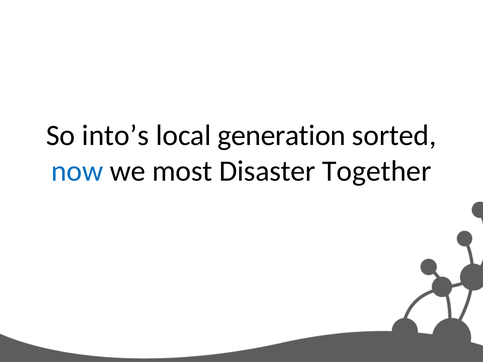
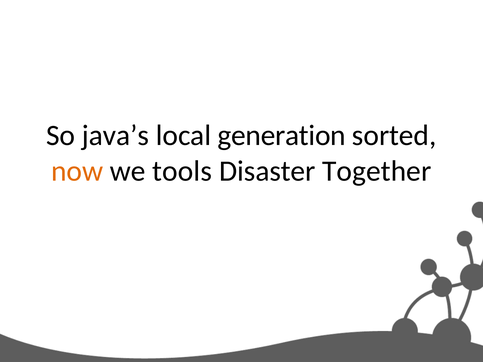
into’s: into’s -> java’s
now colour: blue -> orange
most: most -> tools
